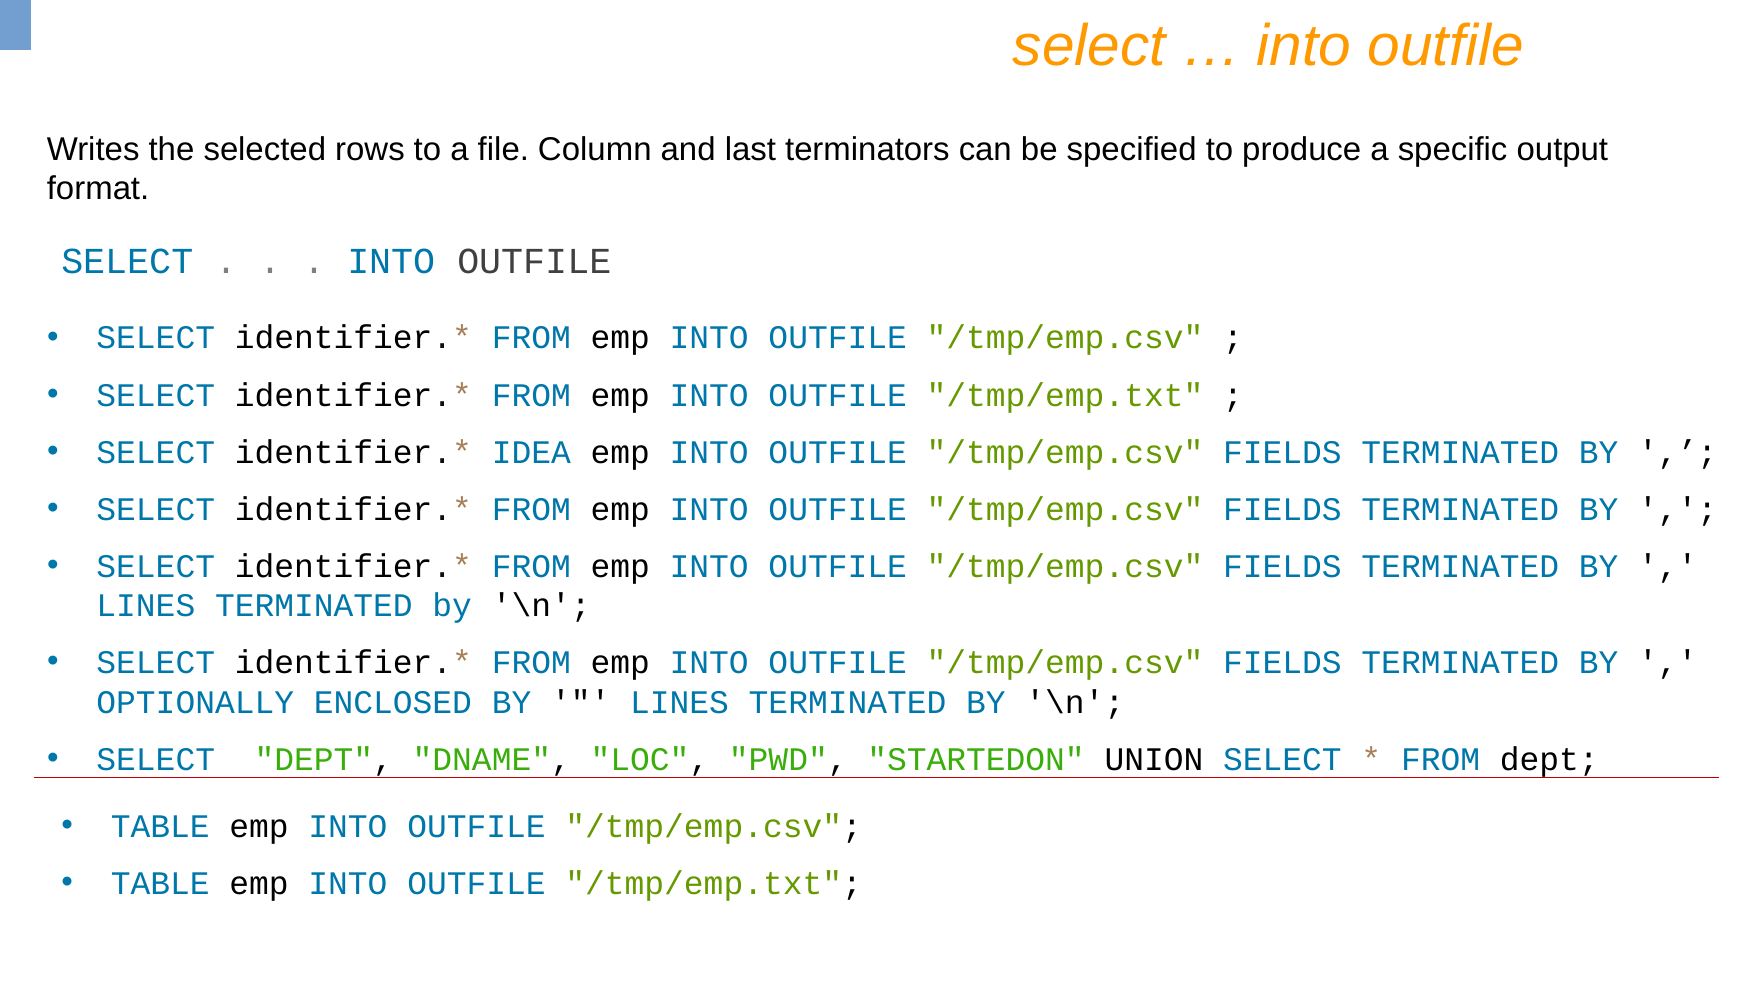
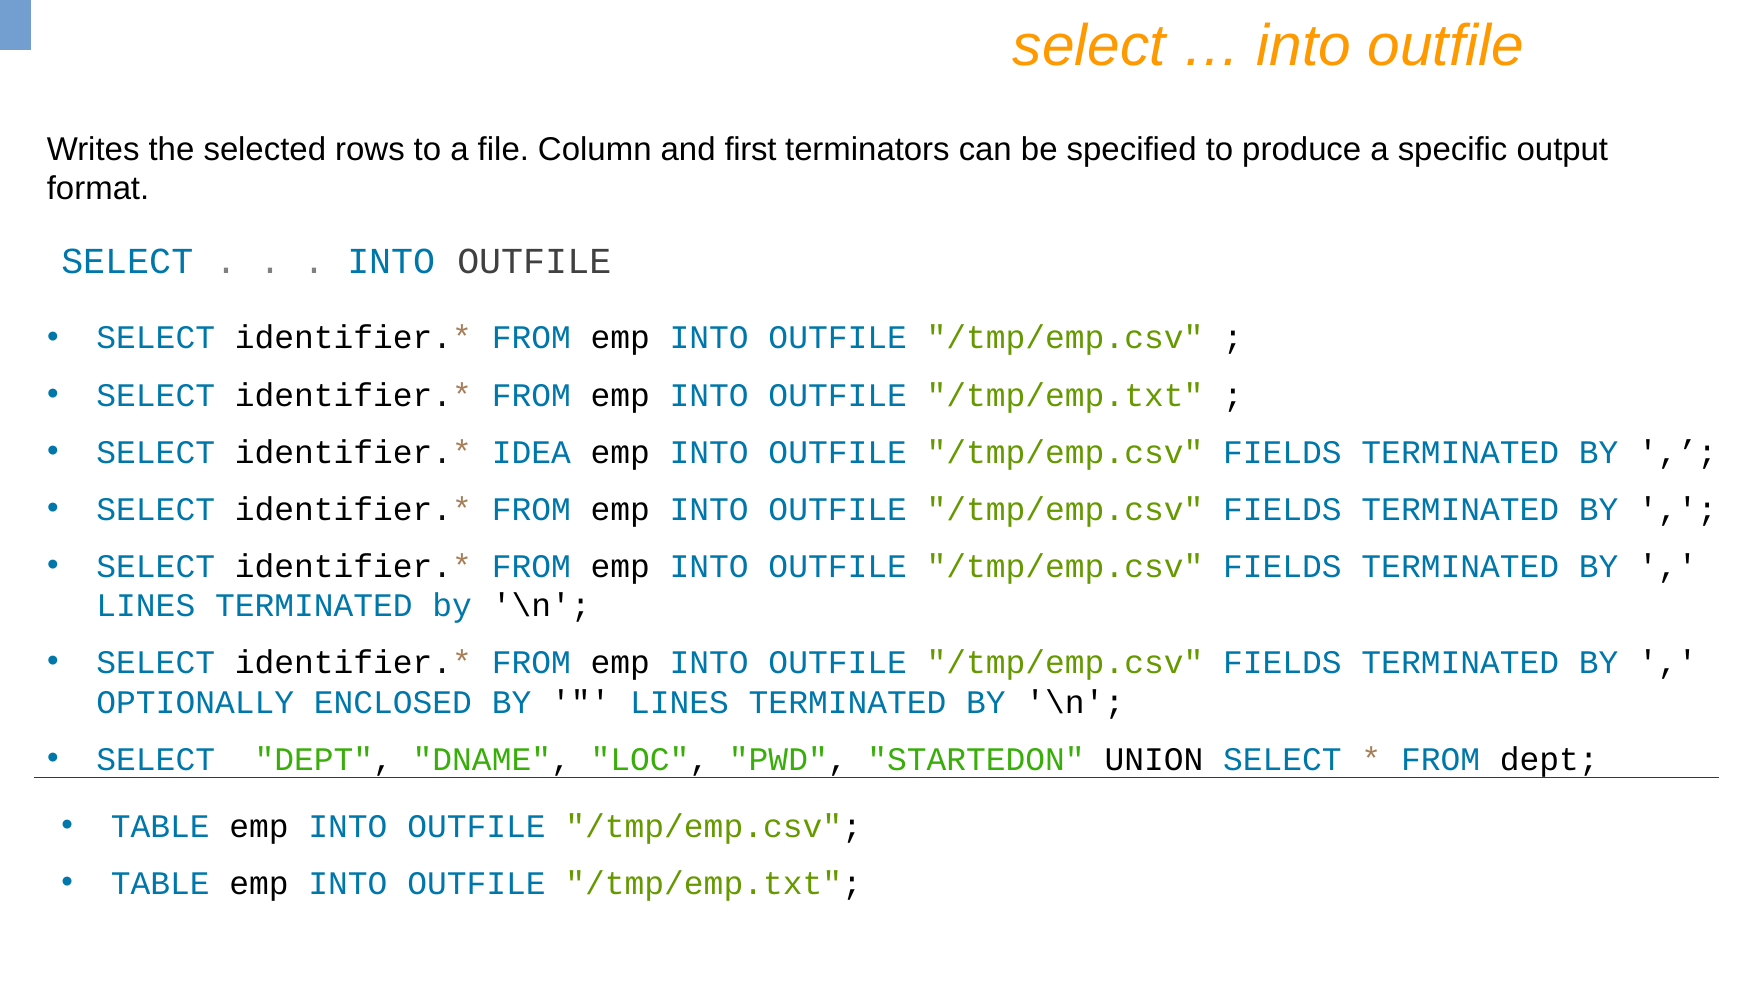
last: last -> first
